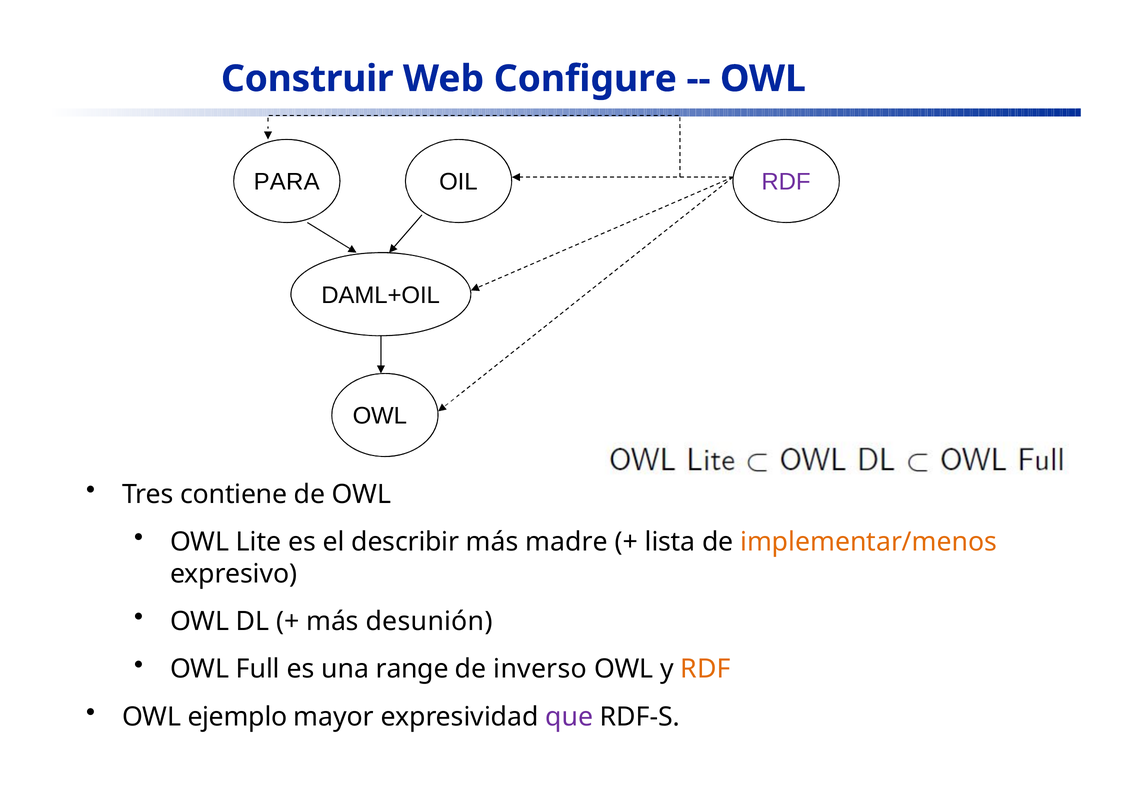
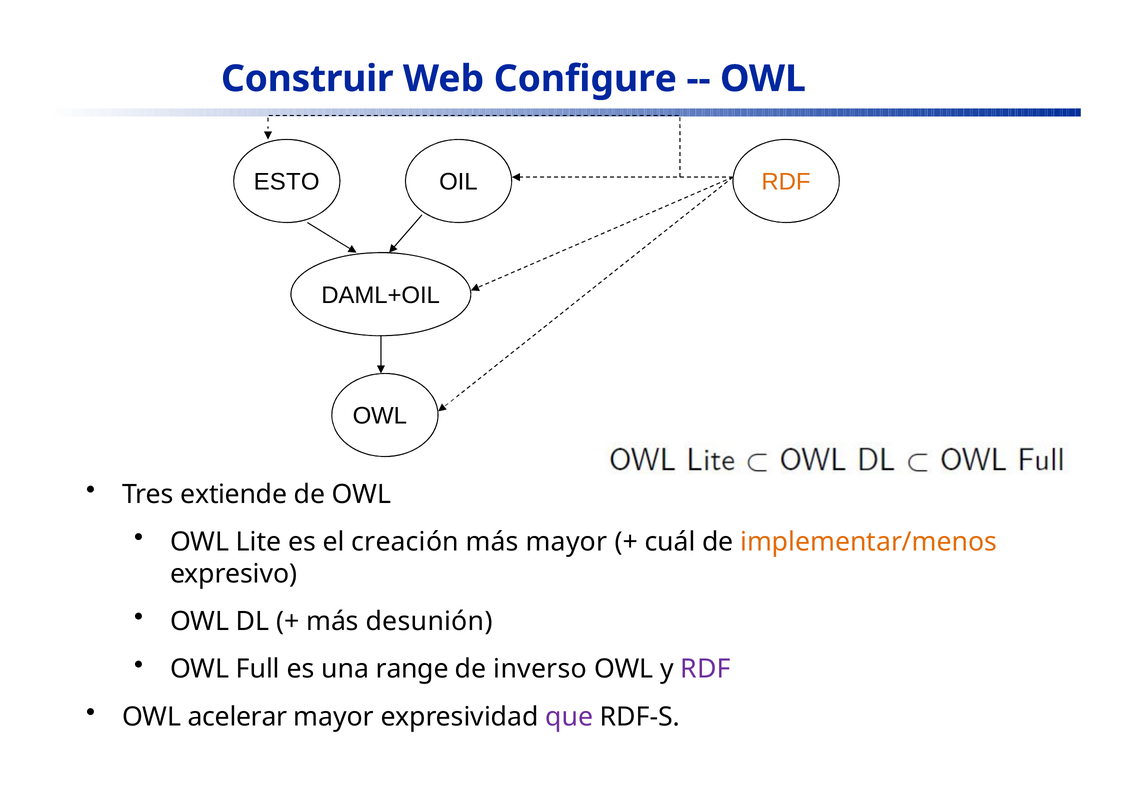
PARA: PARA -> ESTO
RDF at (786, 182) colour: purple -> orange
contiene: contiene -> extiende
describir: describir -> creación
más madre: madre -> mayor
lista: lista -> cuál
RDF at (705, 670) colour: orange -> purple
ejemplo: ejemplo -> acelerar
